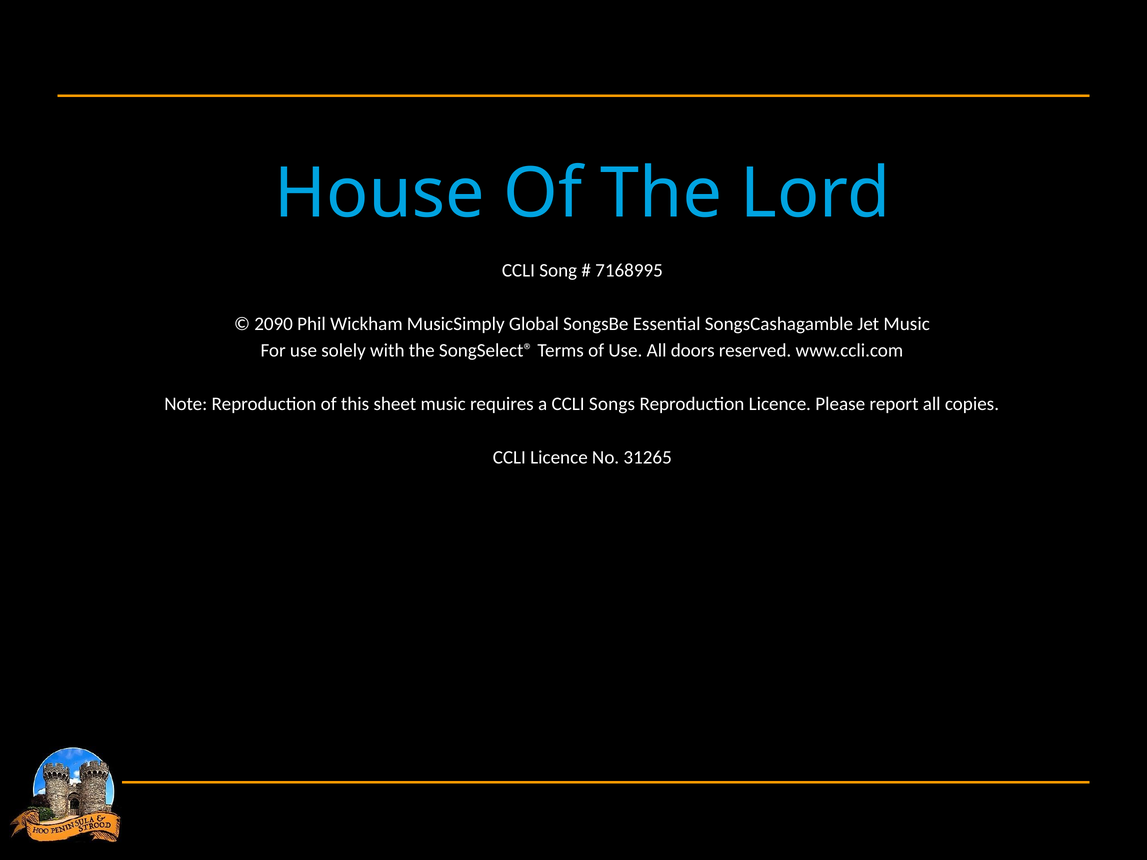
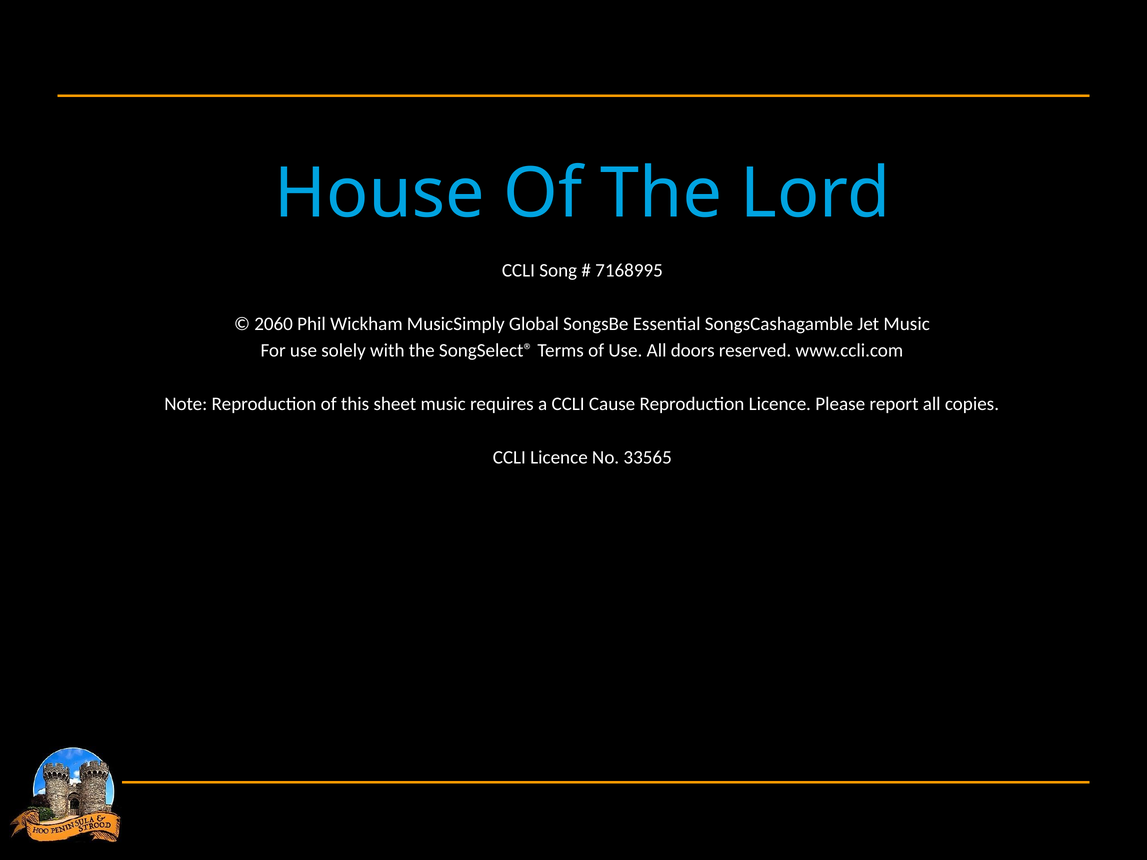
2090: 2090 -> 2060
Songs: Songs -> Cause
31265: 31265 -> 33565
